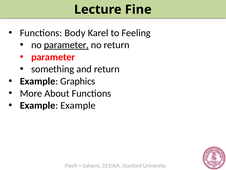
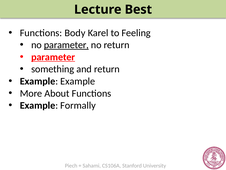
Fine: Fine -> Best
parameter at (53, 57) underline: none -> present
Example Graphics: Graphics -> Example
Example Example: Example -> Formally
